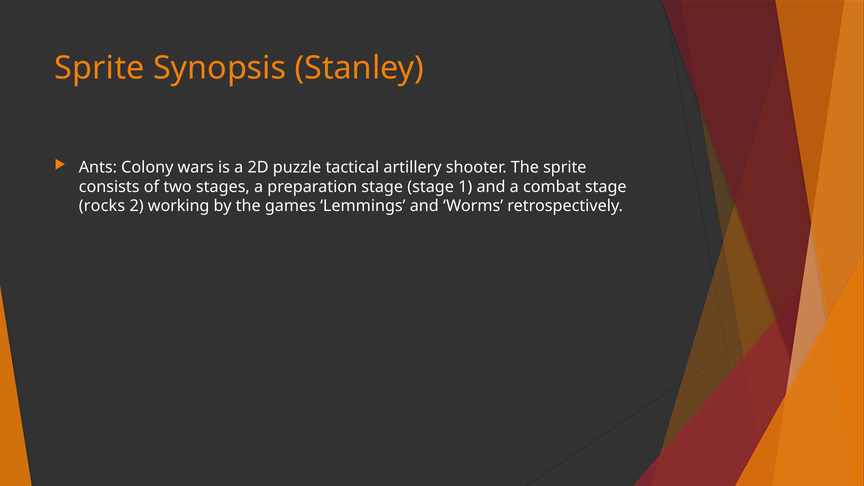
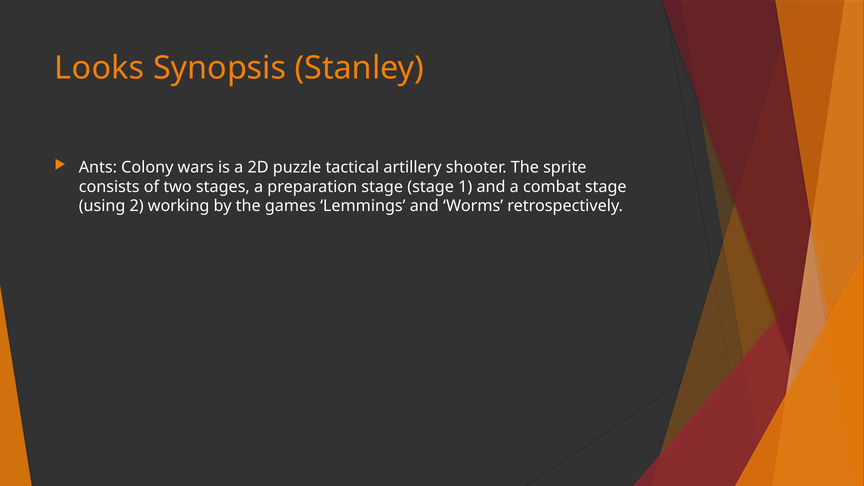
Sprite at (100, 68): Sprite -> Looks
rocks: rocks -> using
